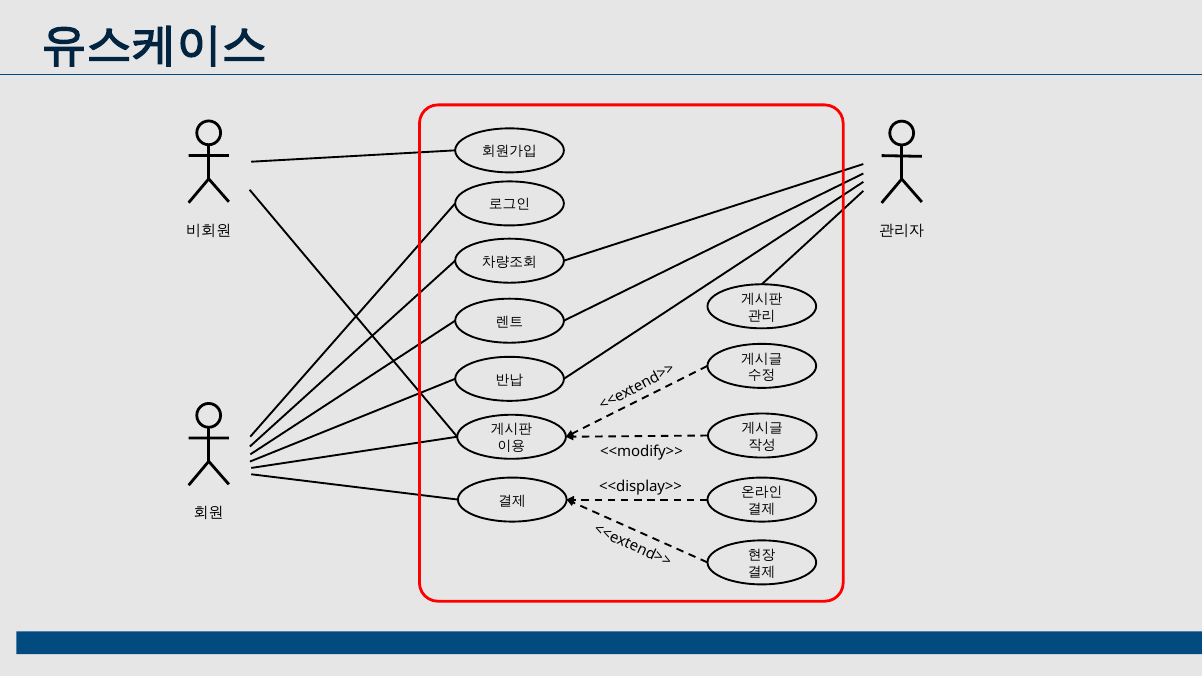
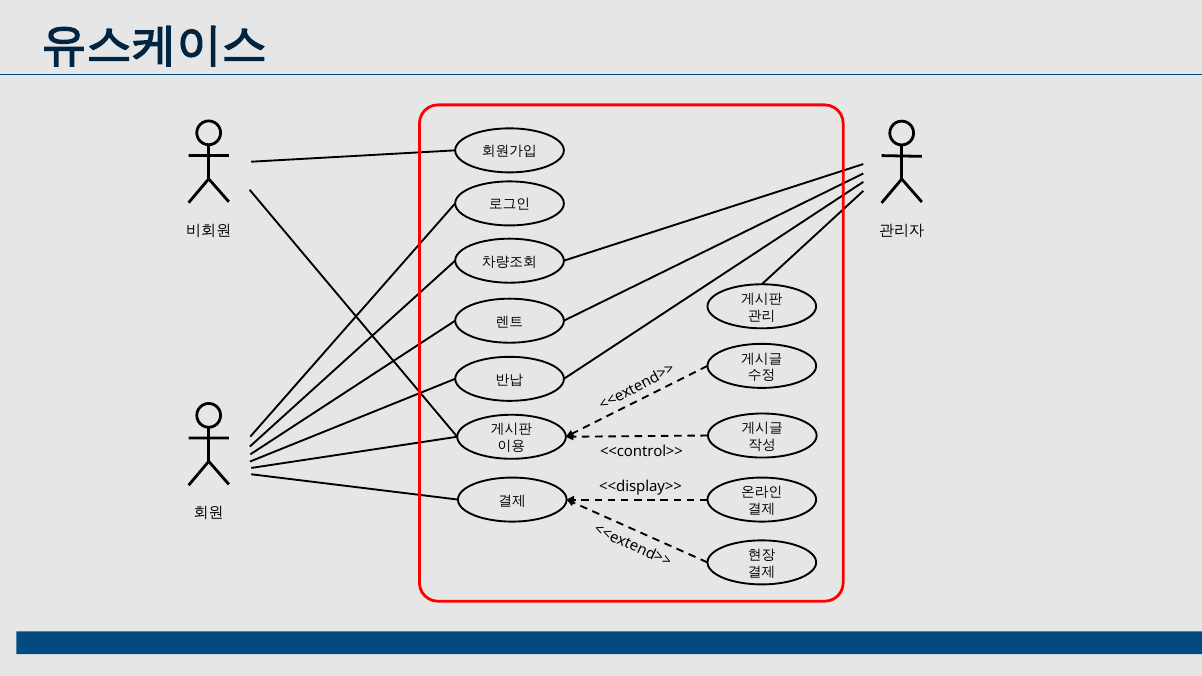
<<modify>>: <<modify>> -> <<control>>
